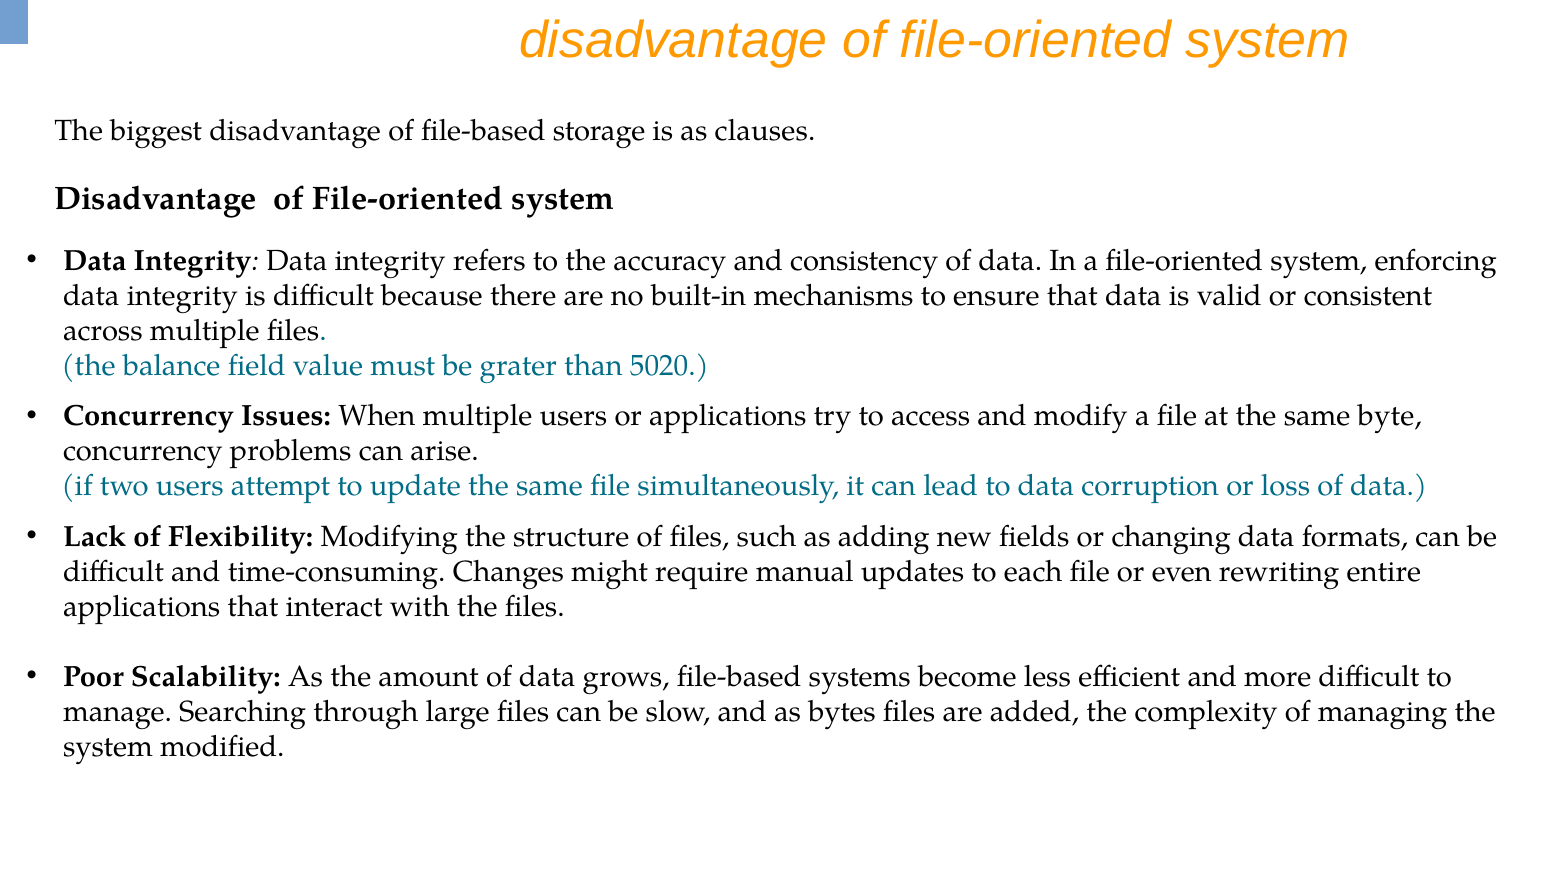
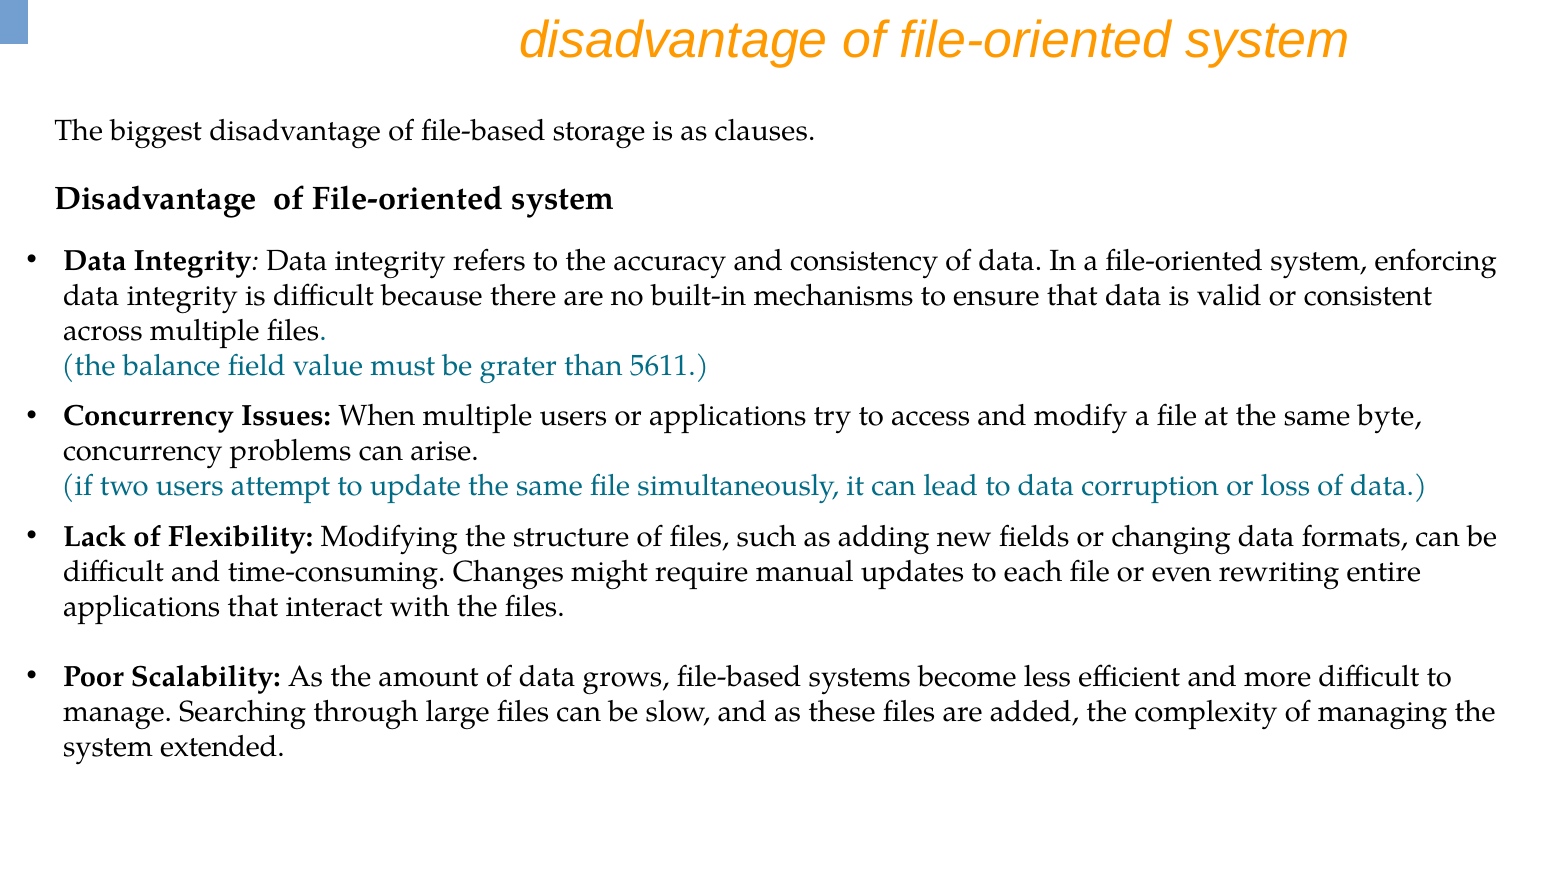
5020: 5020 -> 5611
bytes: bytes -> these
modified: modified -> extended
